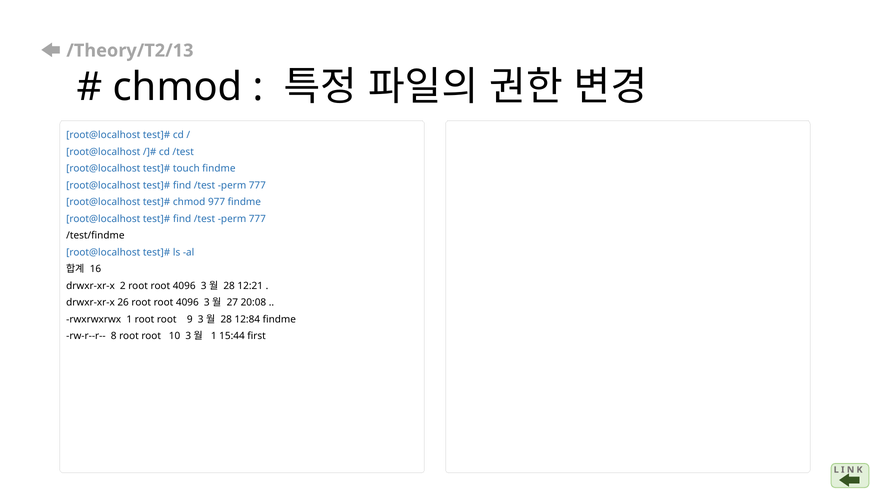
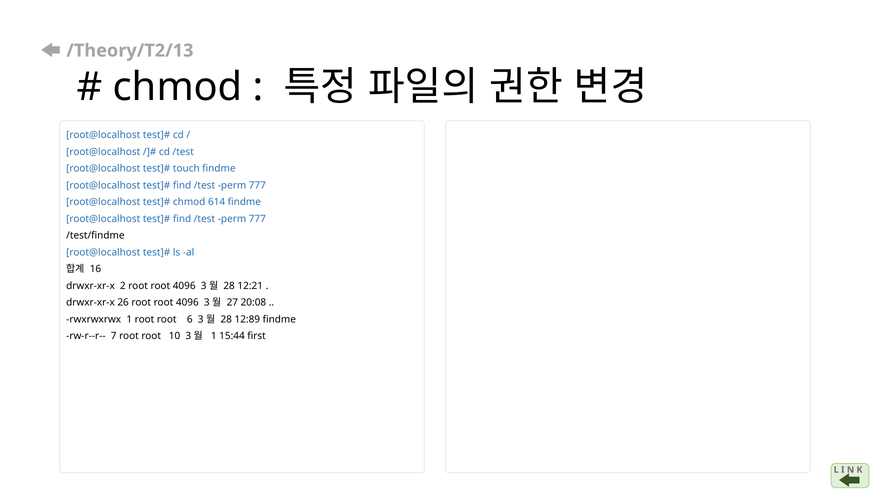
977: 977 -> 614
9: 9 -> 6
12:84: 12:84 -> 12:89
8: 8 -> 7
